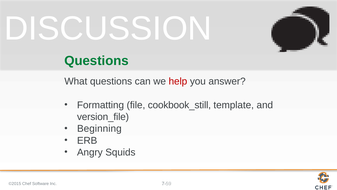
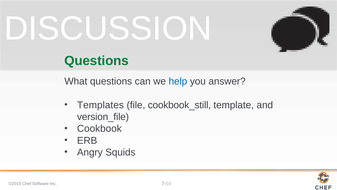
help colour: red -> blue
Formatting: Formatting -> Templates
Beginning: Beginning -> Cookbook
